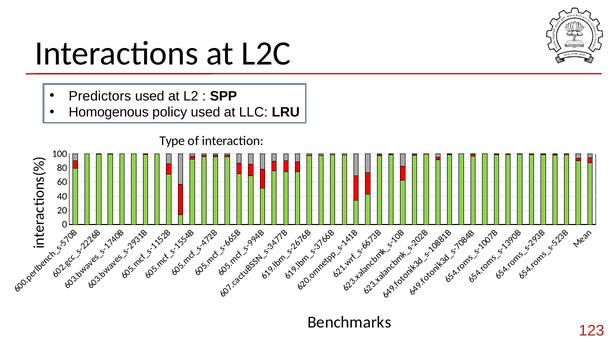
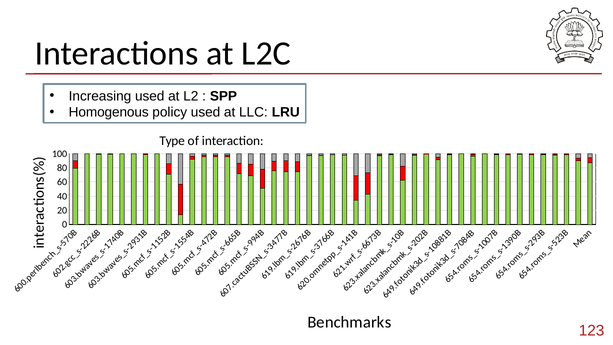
Predictors: Predictors -> Increasing
